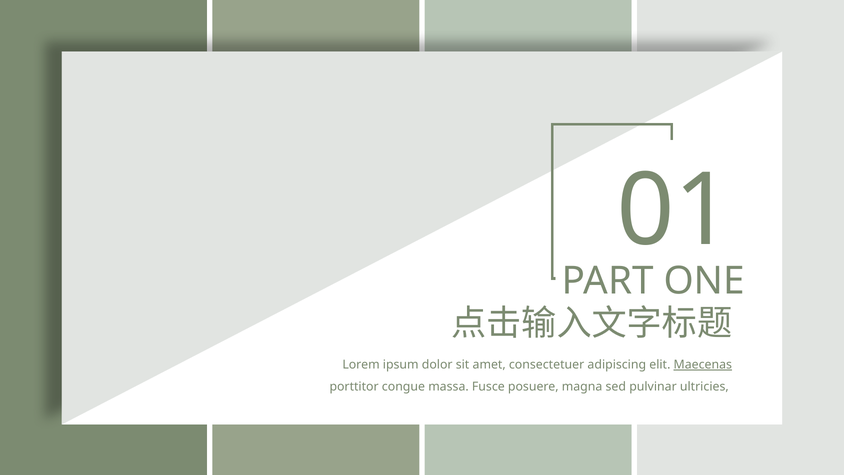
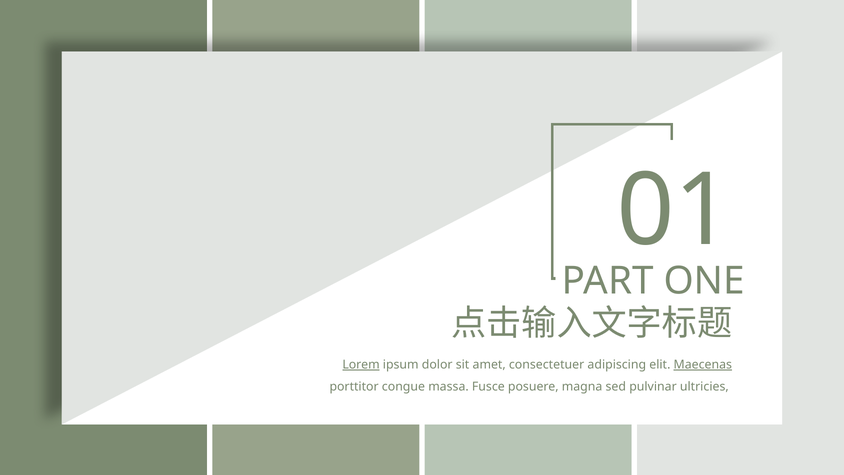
Lorem underline: none -> present
